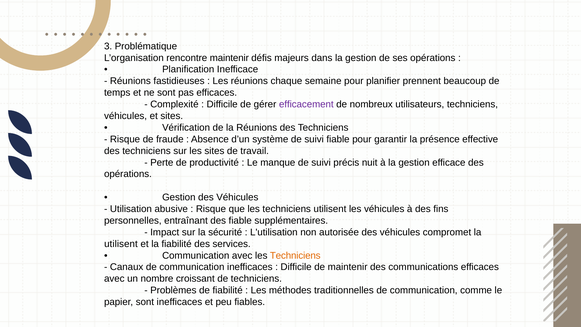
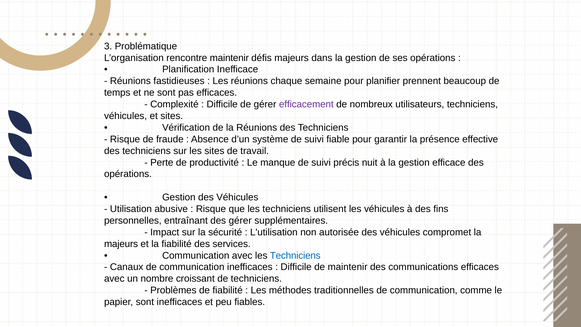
des fiable: fiable -> gérer
utilisent at (121, 244): utilisent -> majeurs
Techniciens at (295, 255) colour: orange -> blue
